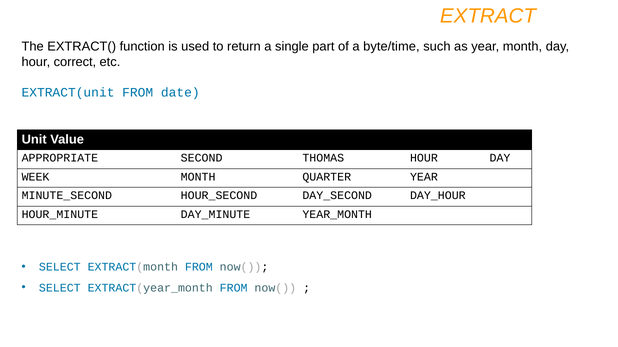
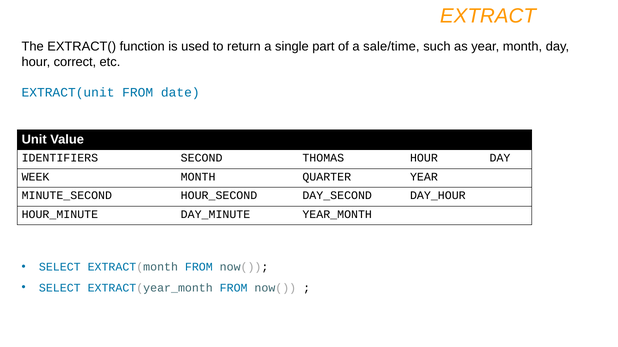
byte/time: byte/time -> sale/time
APPROPRIATE: APPROPRIATE -> IDENTIFIERS
